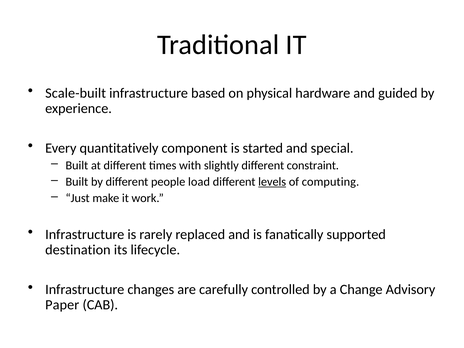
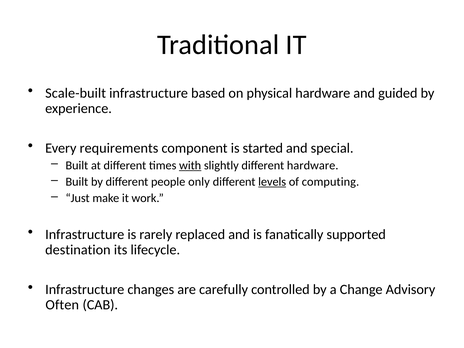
quantitatively: quantitatively -> requirements
with underline: none -> present
different constraint: constraint -> hardware
load: load -> only
Paper: Paper -> Often
